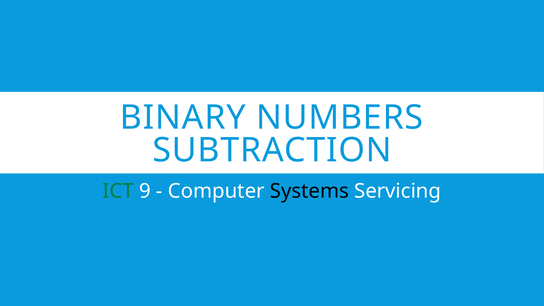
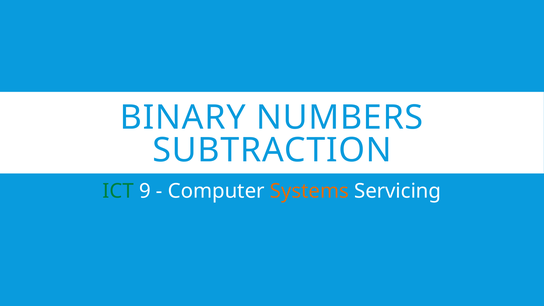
Systems colour: black -> orange
